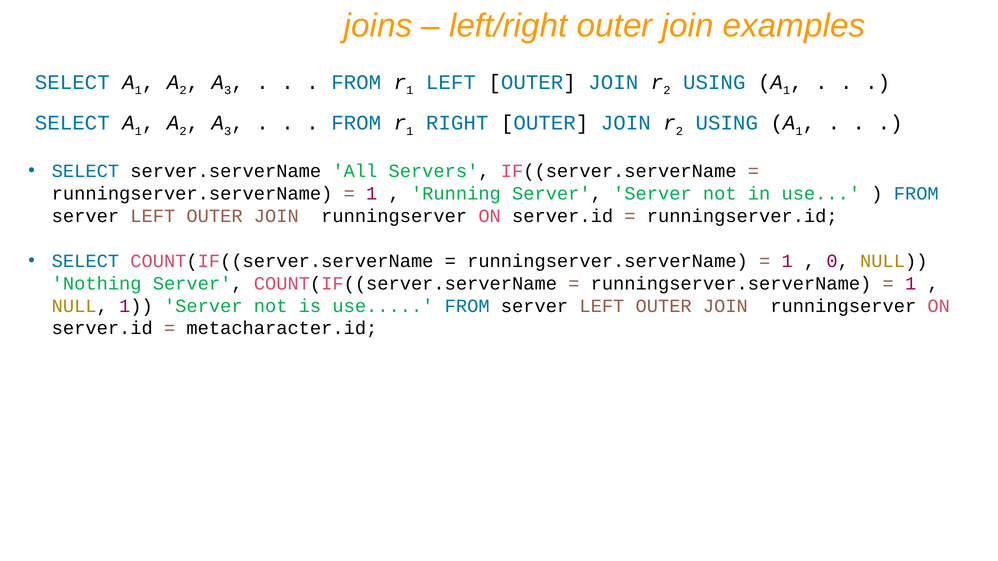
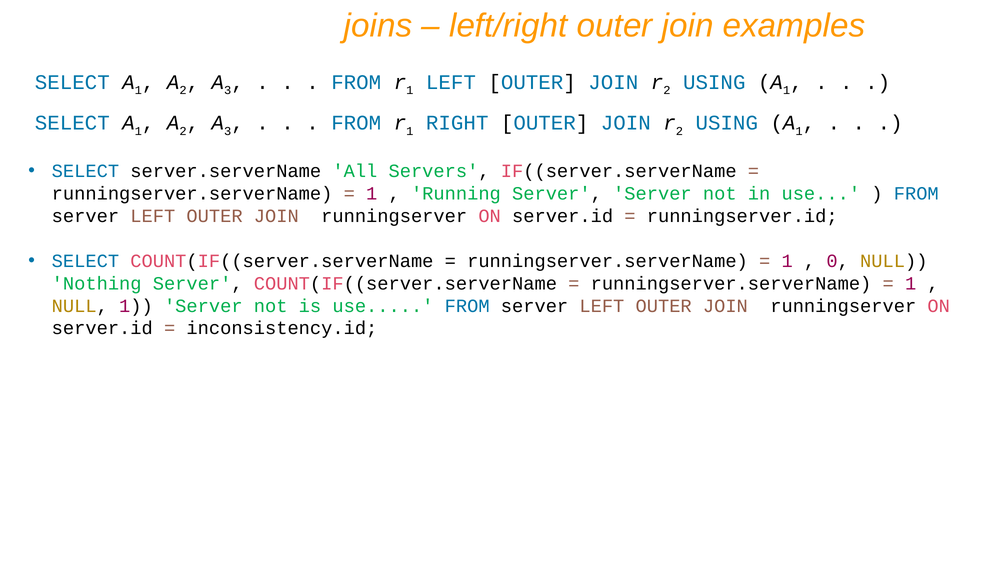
metacharacter.id: metacharacter.id -> inconsistency.id
